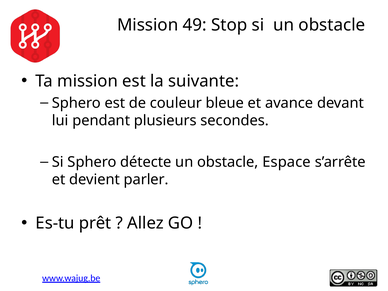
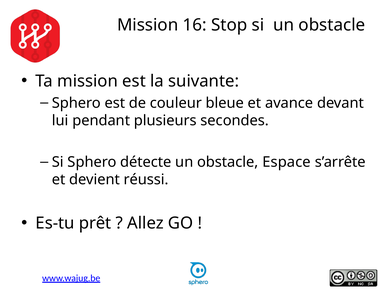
49: 49 -> 16
parler: parler -> réussi
